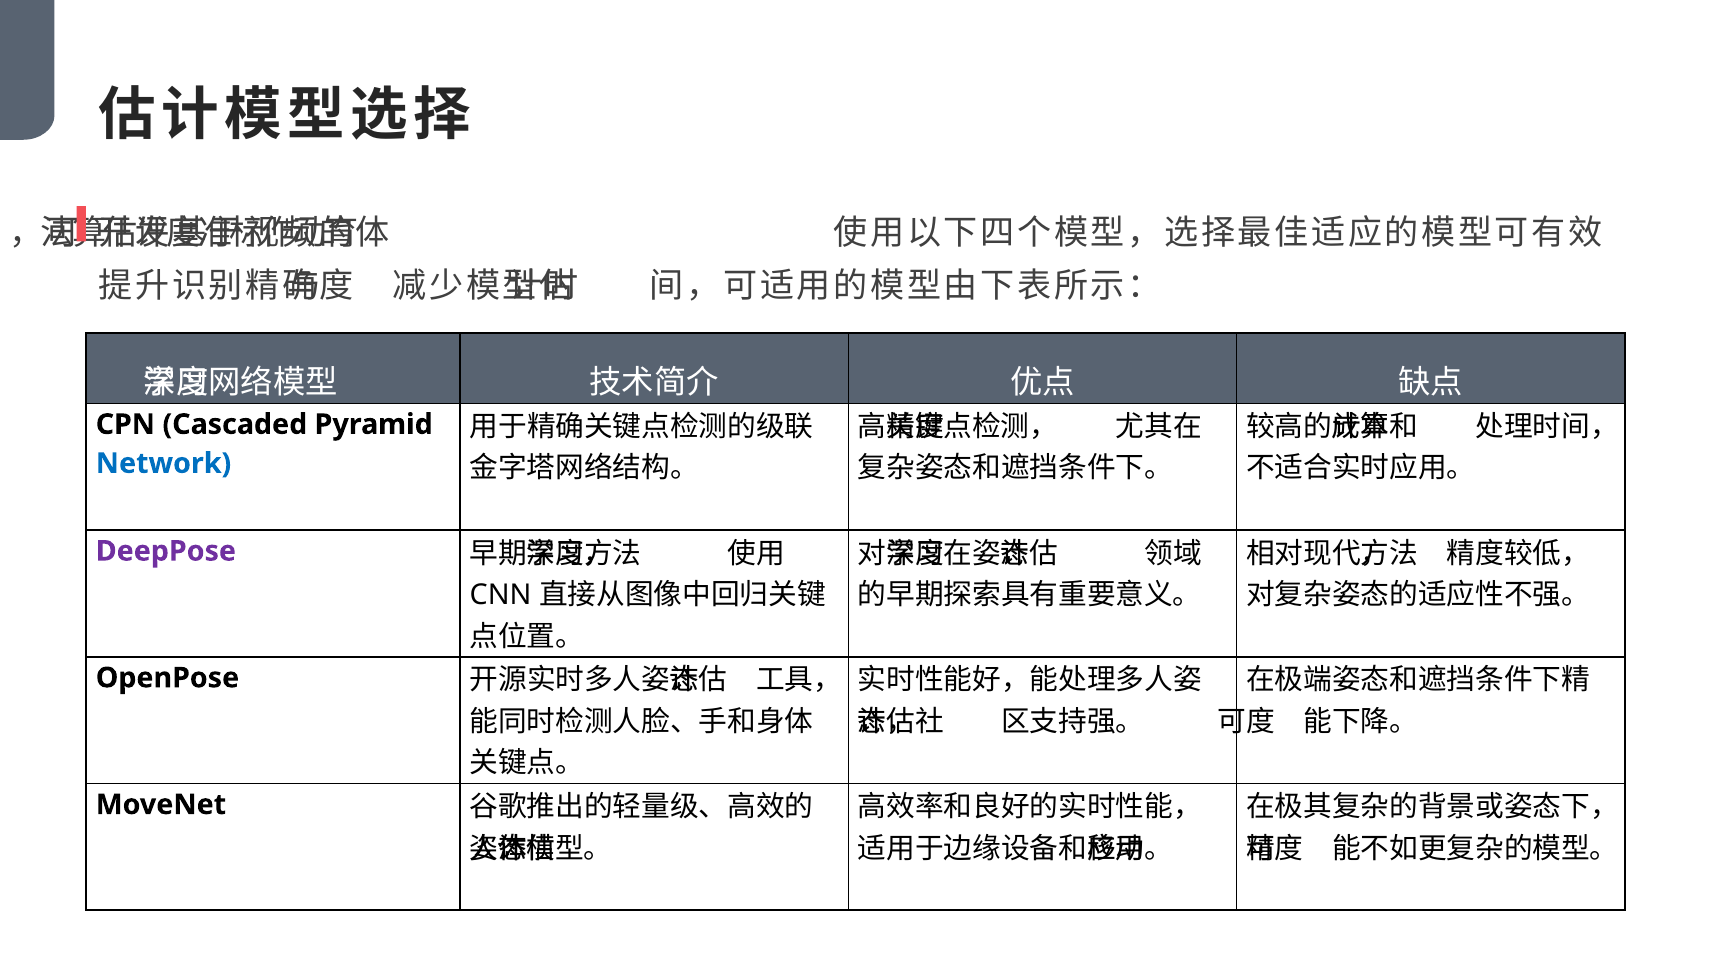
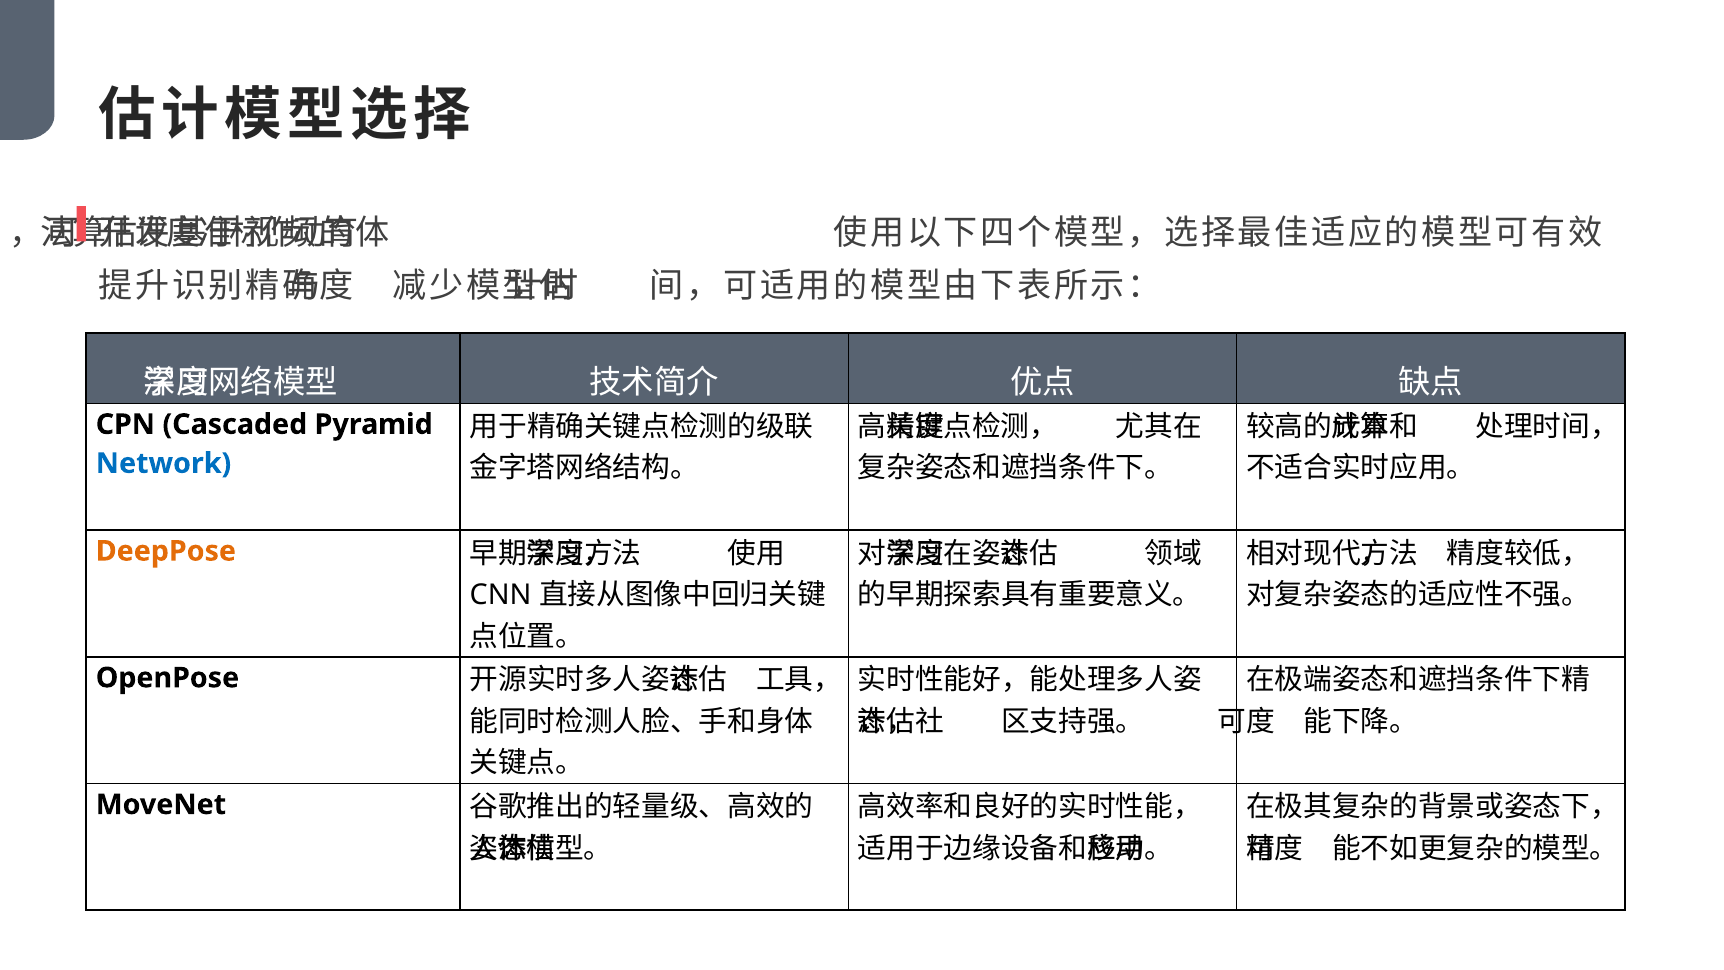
DeepPose colour: purple -> orange
